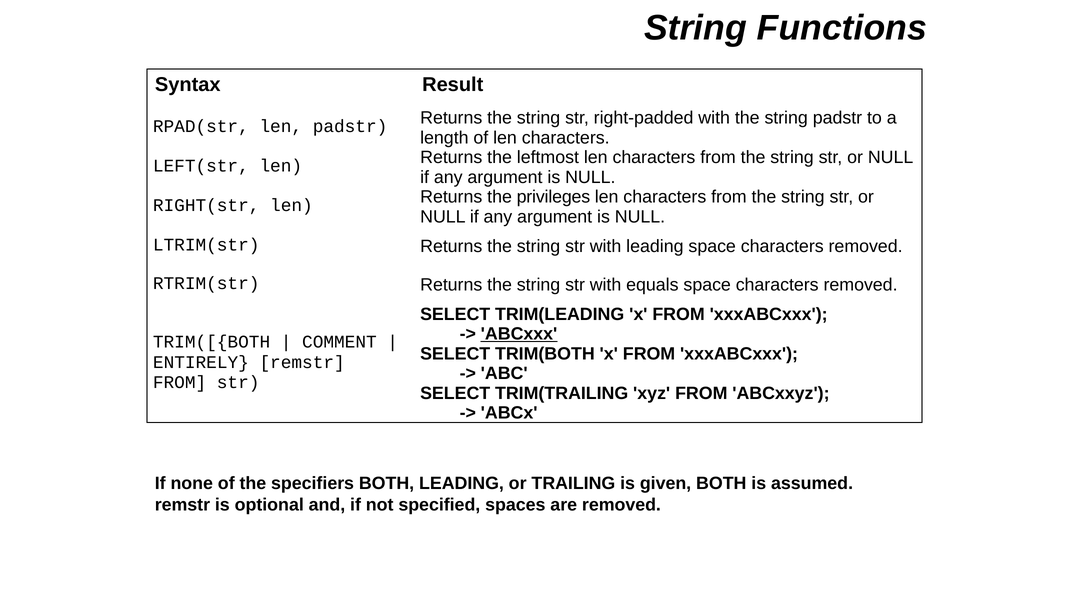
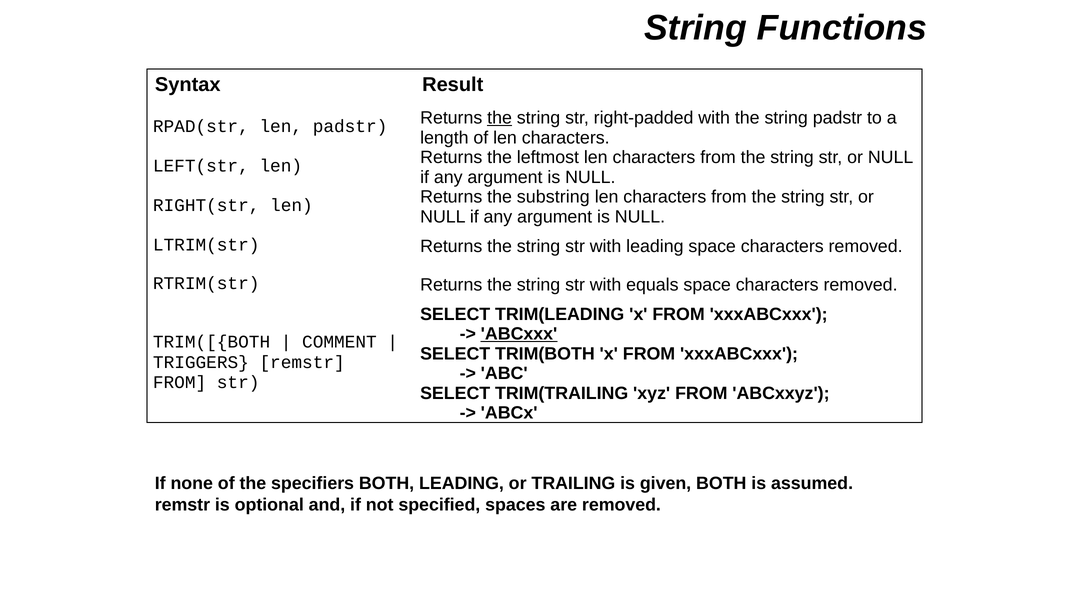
the at (500, 118) underline: none -> present
privileges: privileges -> substring
ENTIRELY: ENTIRELY -> TRIGGERS
